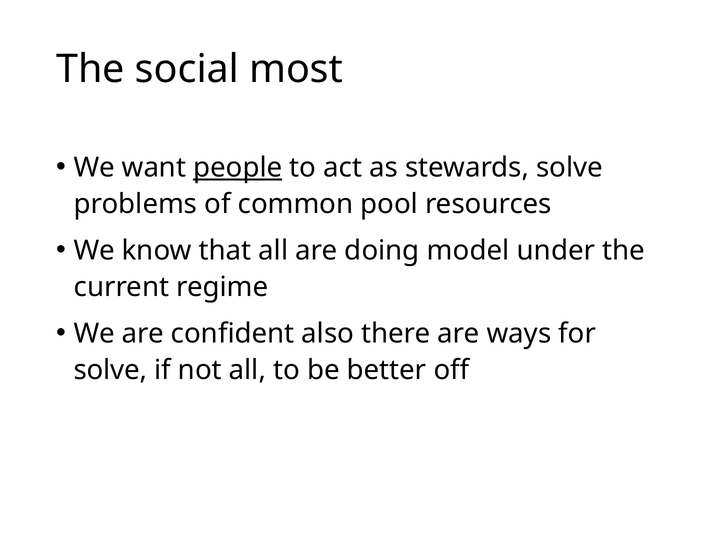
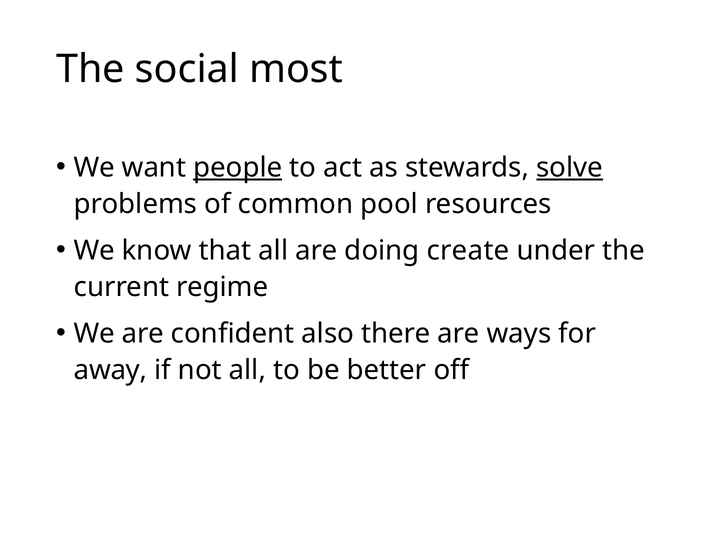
solve at (570, 168) underline: none -> present
model: model -> create
solve at (111, 370): solve -> away
